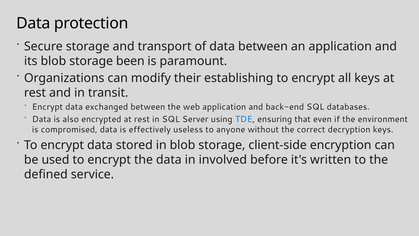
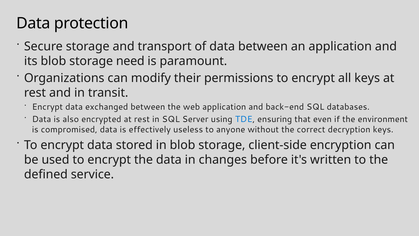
been: been -> need
establishing: establishing -> permissions
involved: involved -> changes
